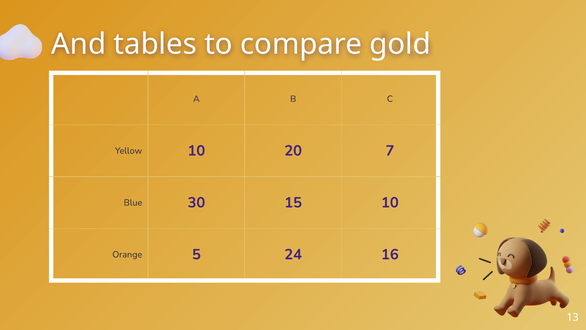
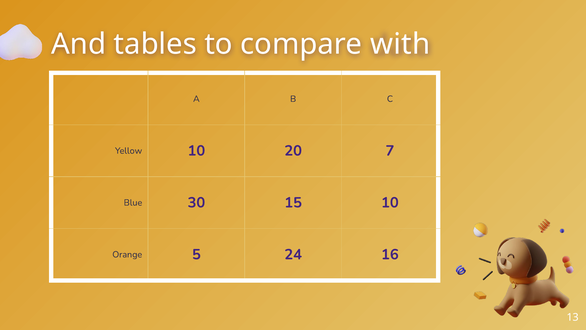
gold: gold -> with
